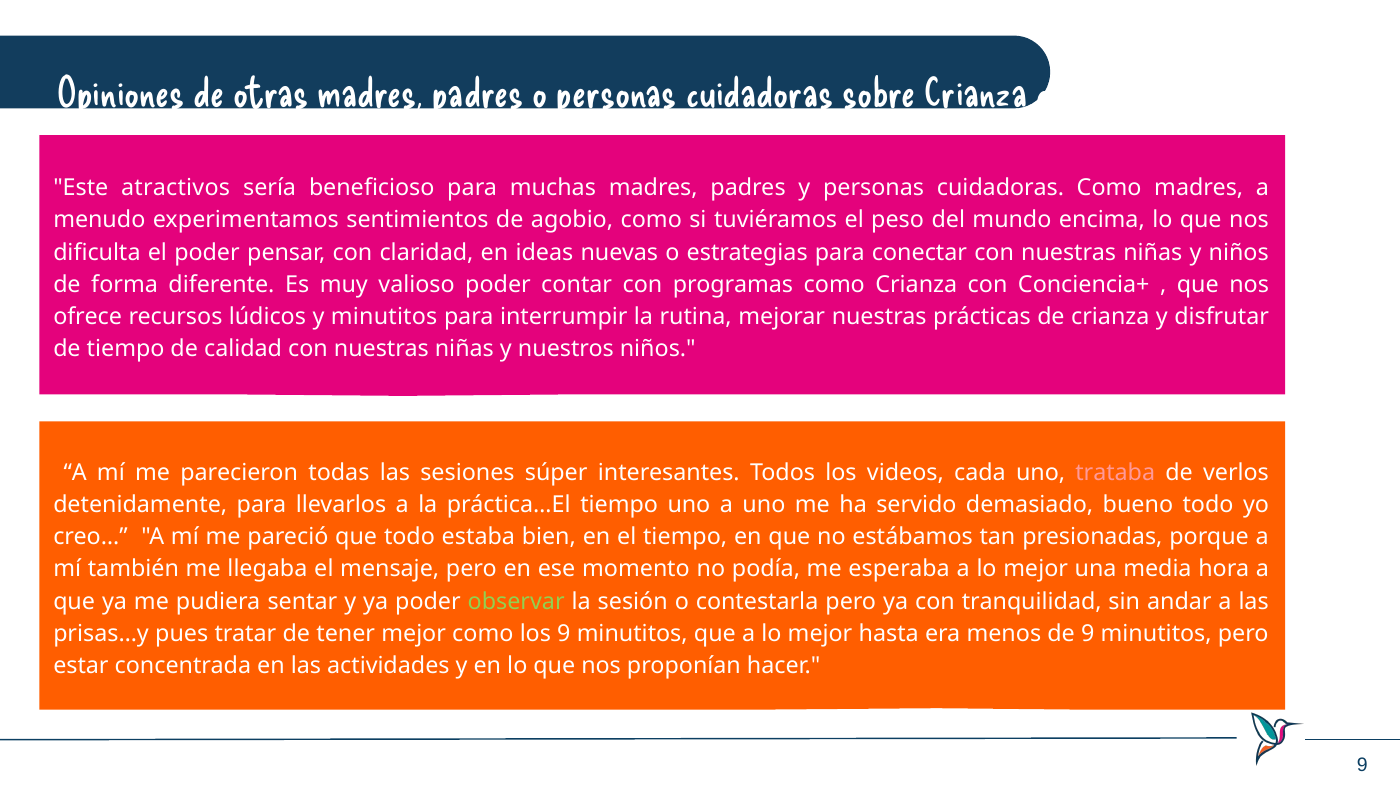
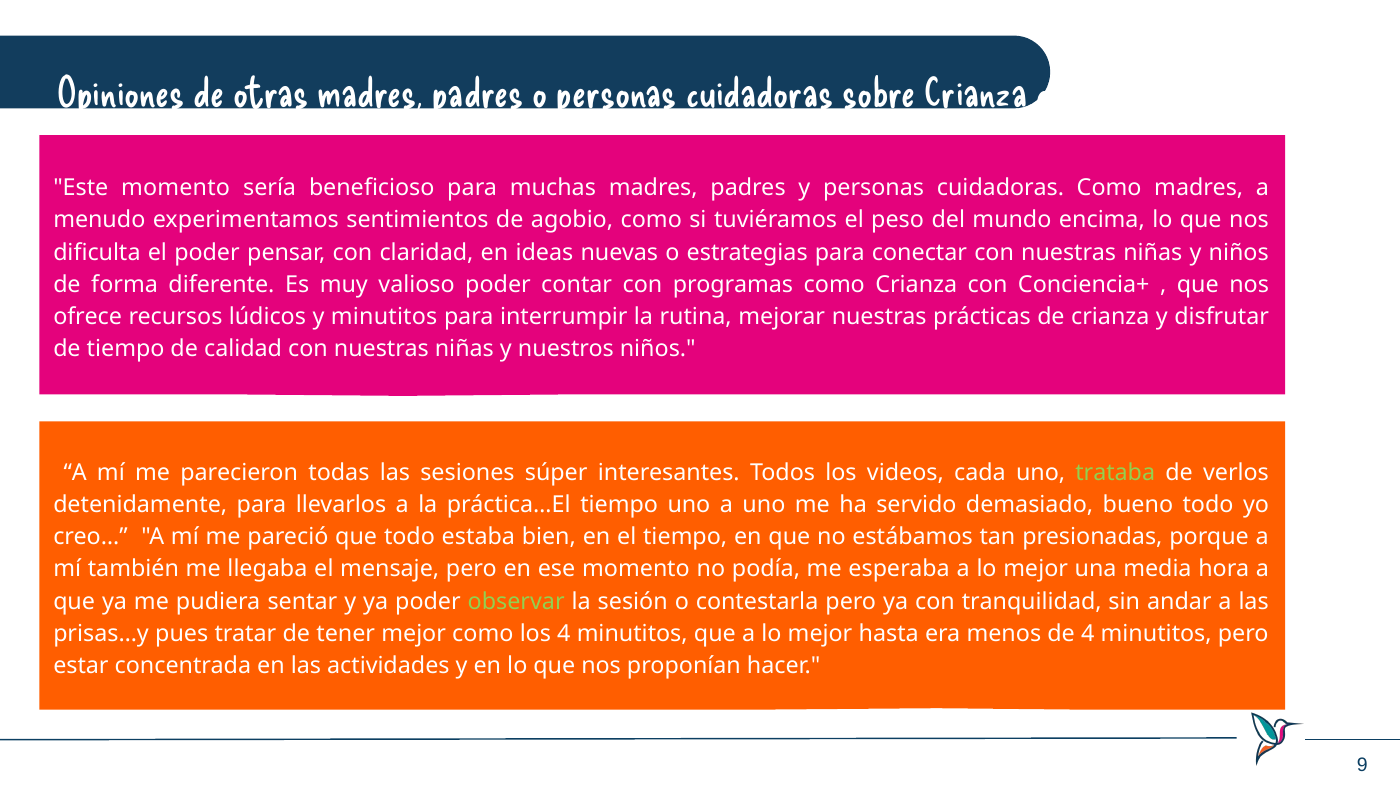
Este atractivos: atractivos -> momento
trataba colour: pink -> light green
los 9: 9 -> 4
de 9: 9 -> 4
